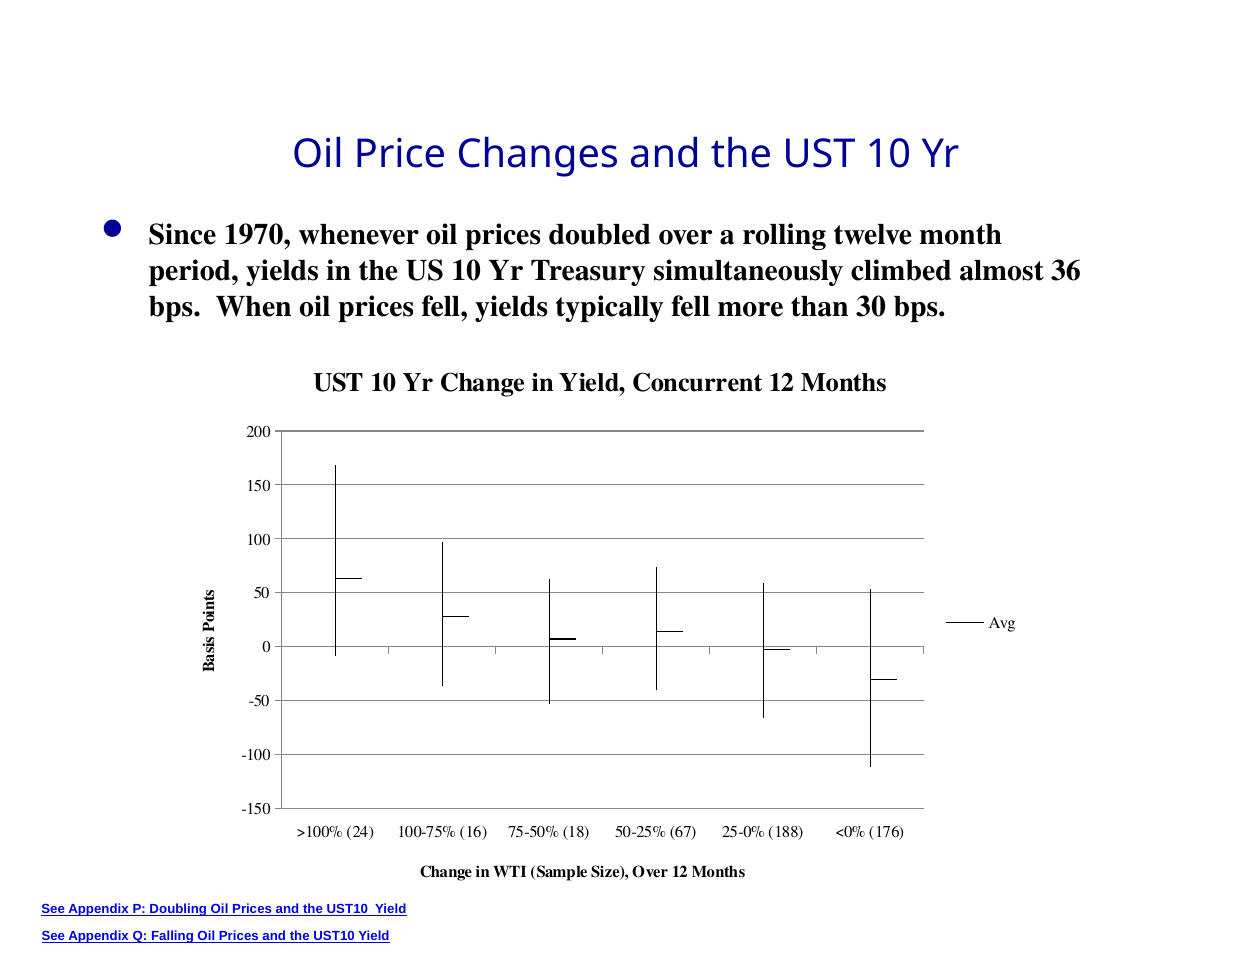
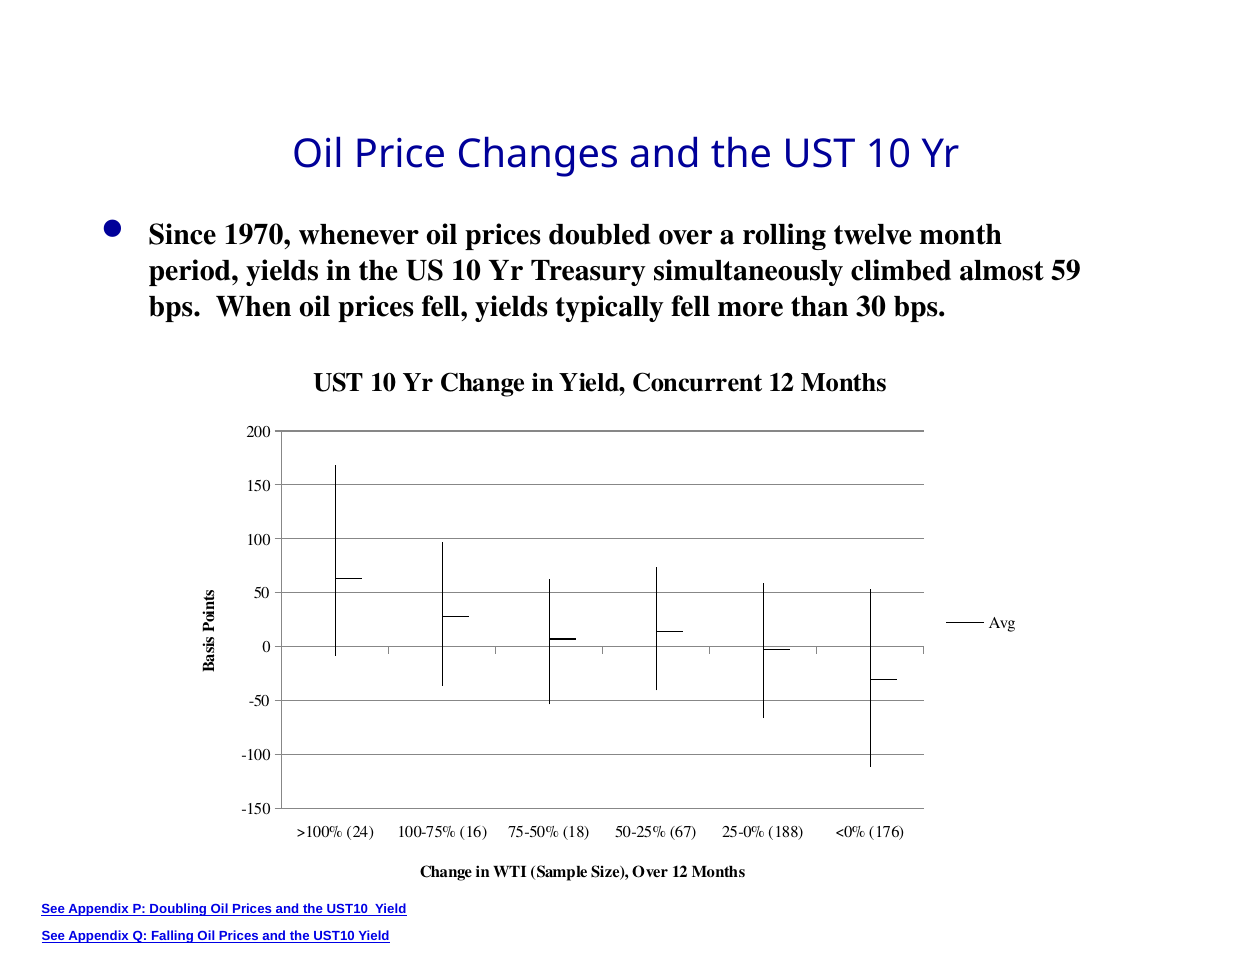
36: 36 -> 59
